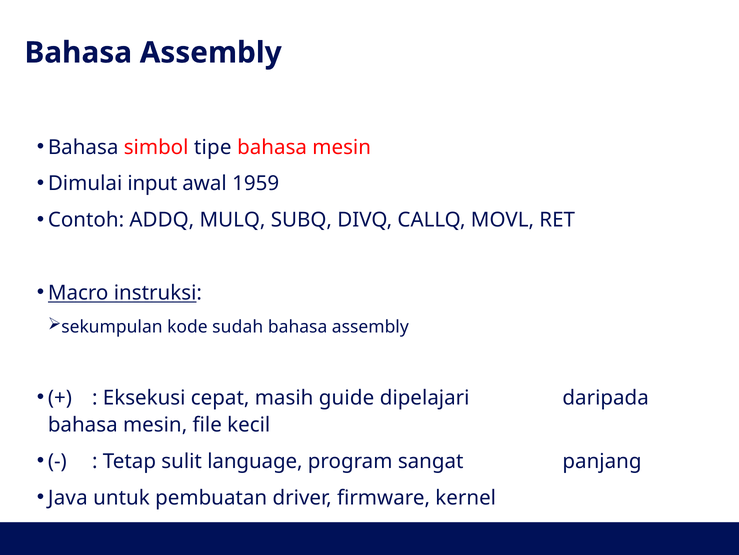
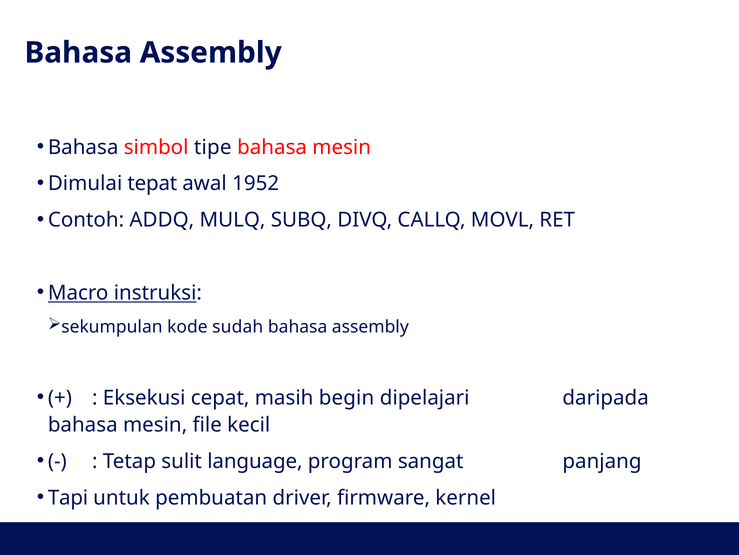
input: input -> tepat
1959: 1959 -> 1952
guide: guide -> begin
Java: Java -> Tapi
